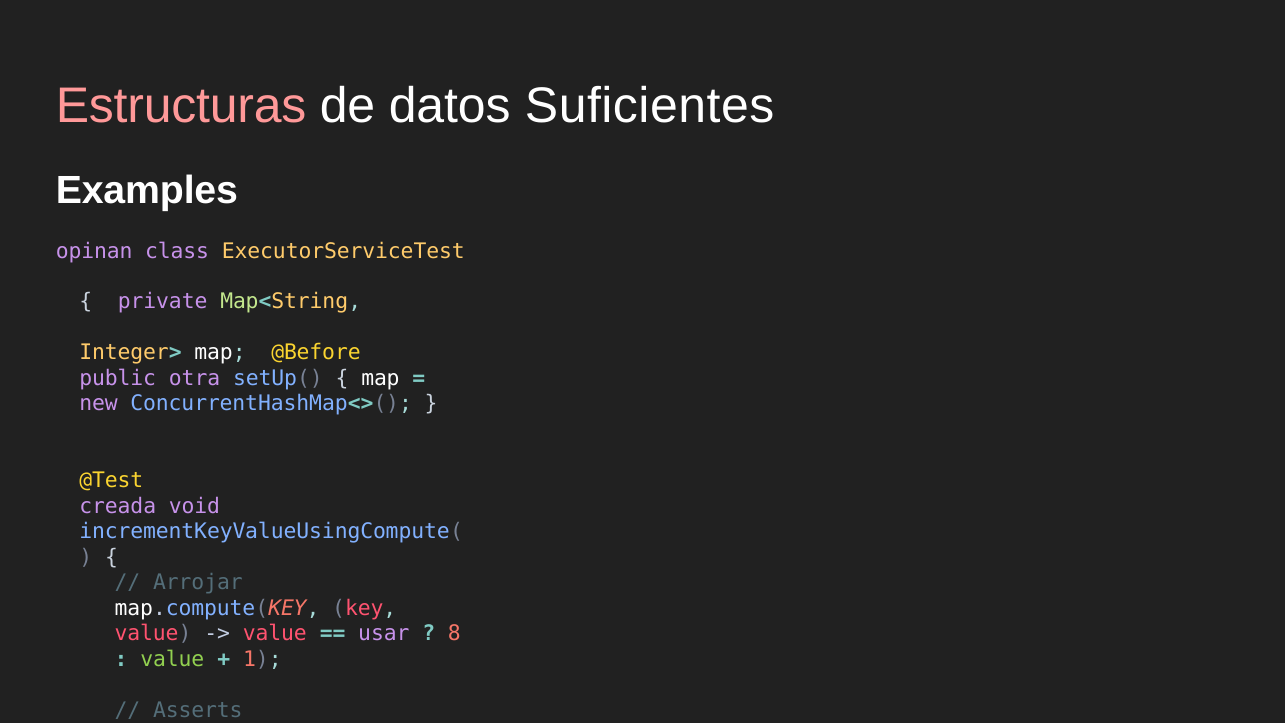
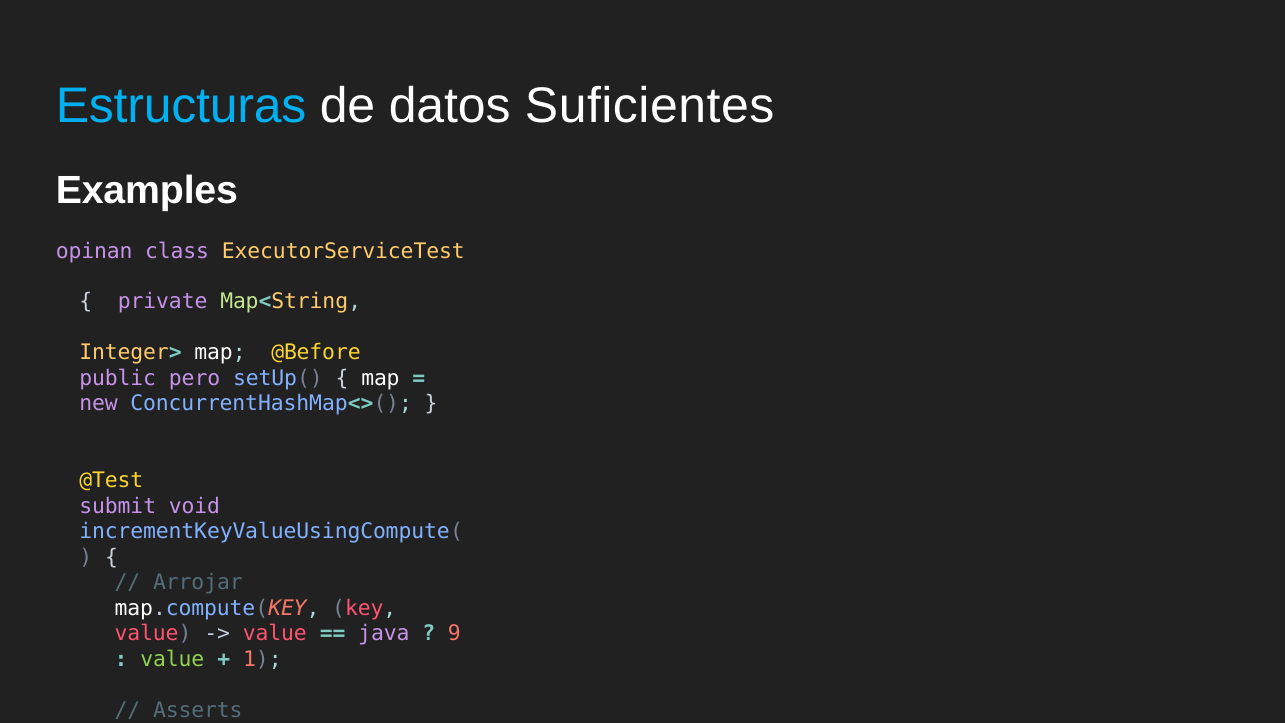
Estructuras colour: pink -> light blue
otra: otra -> pero
creada: creada -> submit
usar: usar -> java
8: 8 -> 9
